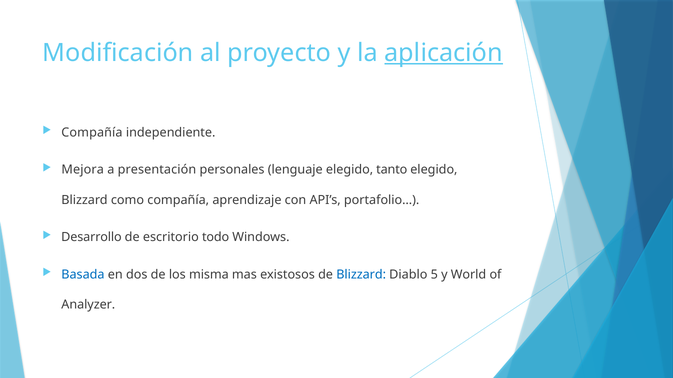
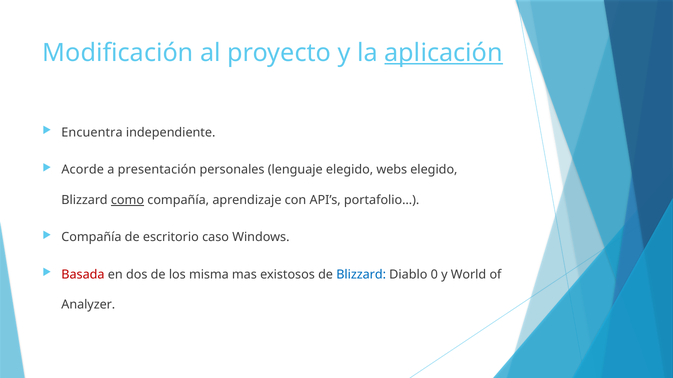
Compañía at (92, 133): Compañía -> Encuentra
Mejora: Mejora -> Acorde
tanto: tanto -> webs
como underline: none -> present
Desarrollo at (91, 238): Desarrollo -> Compañía
todo: todo -> caso
Basada colour: blue -> red
5: 5 -> 0
